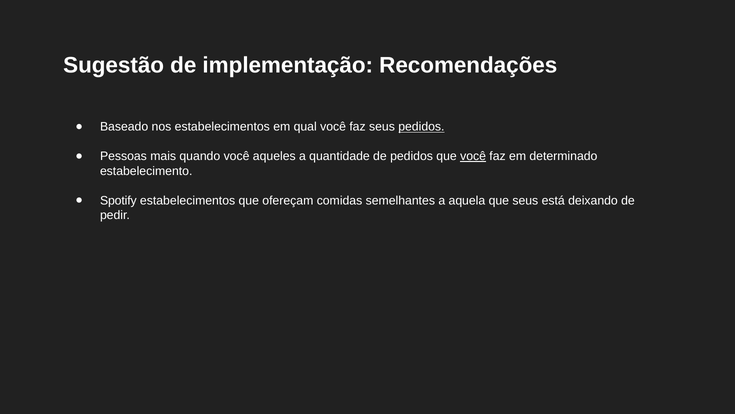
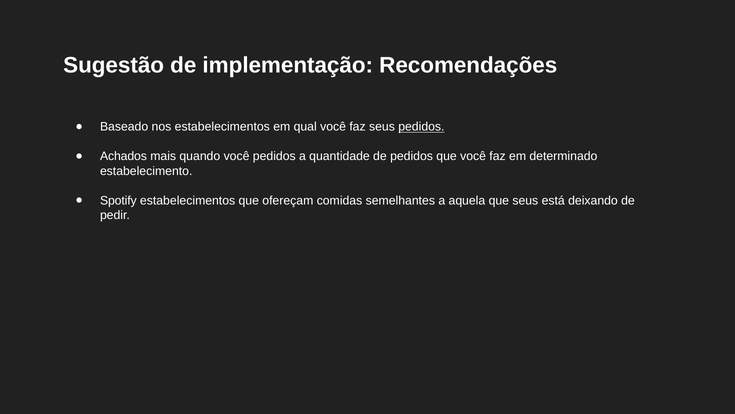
Pessoas: Pessoas -> Achados
você aqueles: aqueles -> pedidos
você at (473, 156) underline: present -> none
